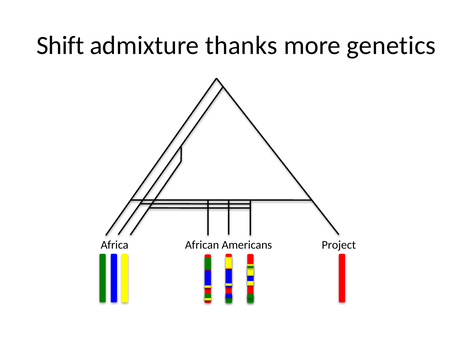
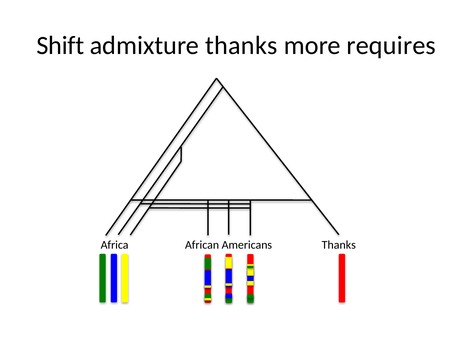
genetics: genetics -> requires
Africa Project: Project -> Thanks
